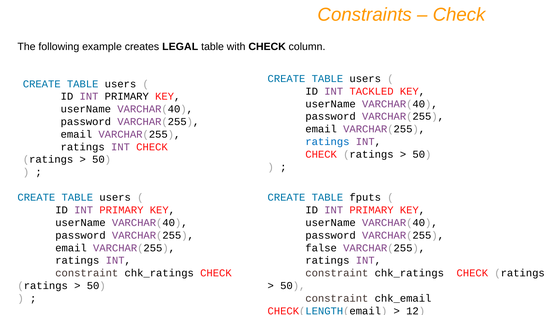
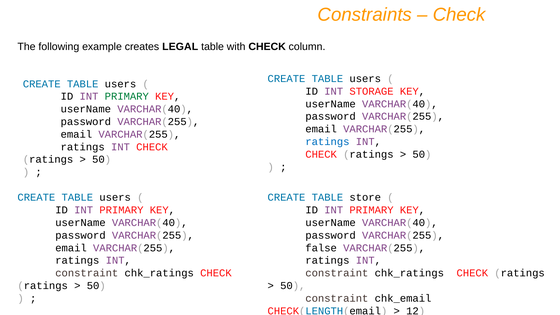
TACKLED: TACKLED -> STORAGE
PRIMARY at (127, 96) colour: black -> green
fputs: fputs -> store
